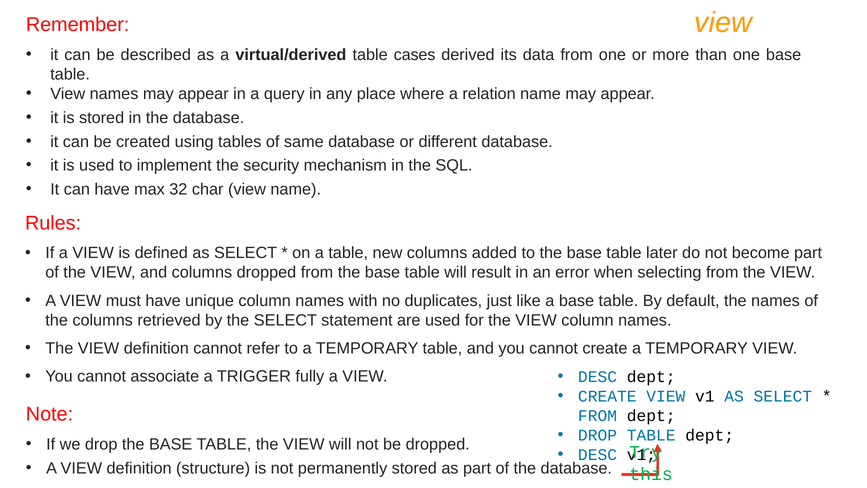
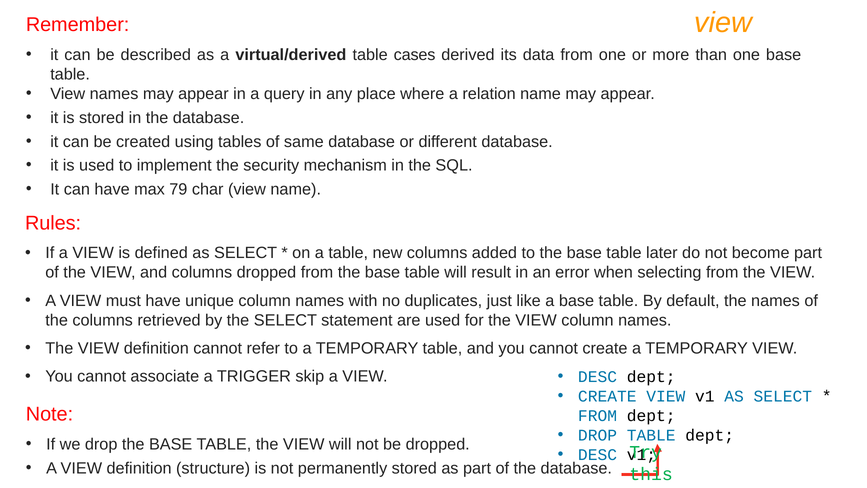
32: 32 -> 79
fully: fully -> skip
